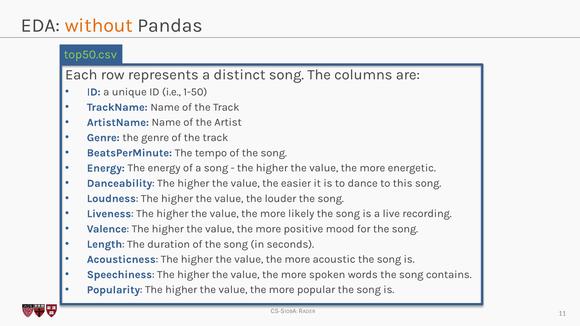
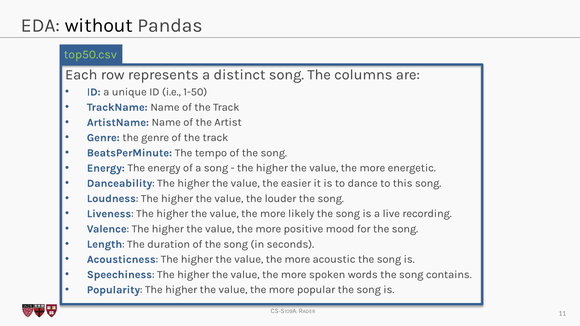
without colour: orange -> black
